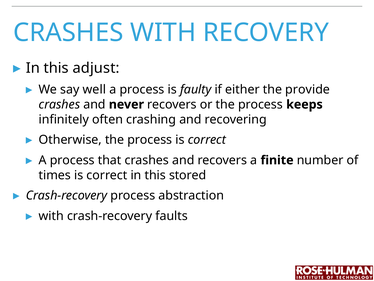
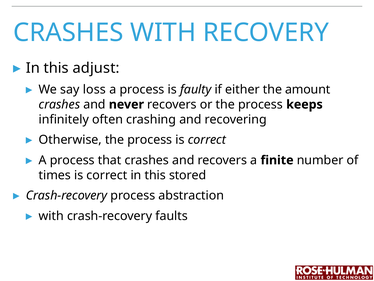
well: well -> loss
provide: provide -> amount
